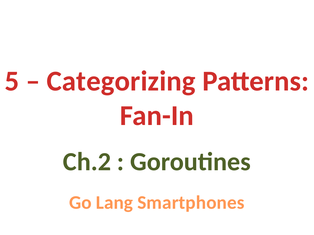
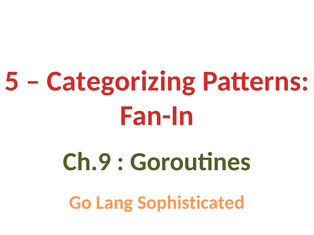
Ch.2: Ch.2 -> Ch.9
Smartphones: Smartphones -> Sophisticated
